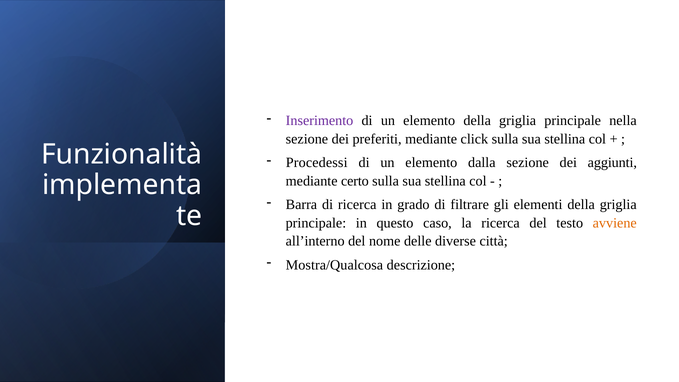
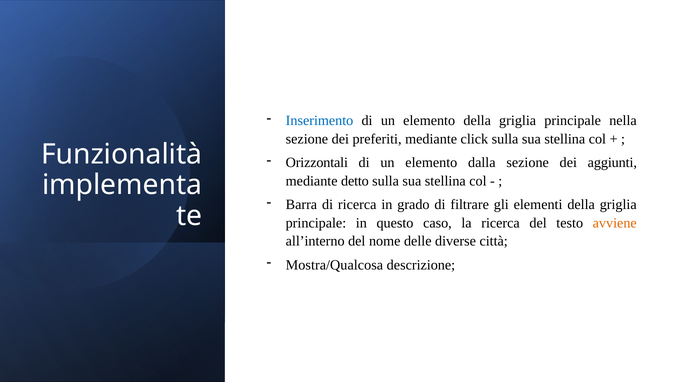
Inserimento colour: purple -> blue
Procedessi: Procedessi -> Orizzontali
certo: certo -> detto
